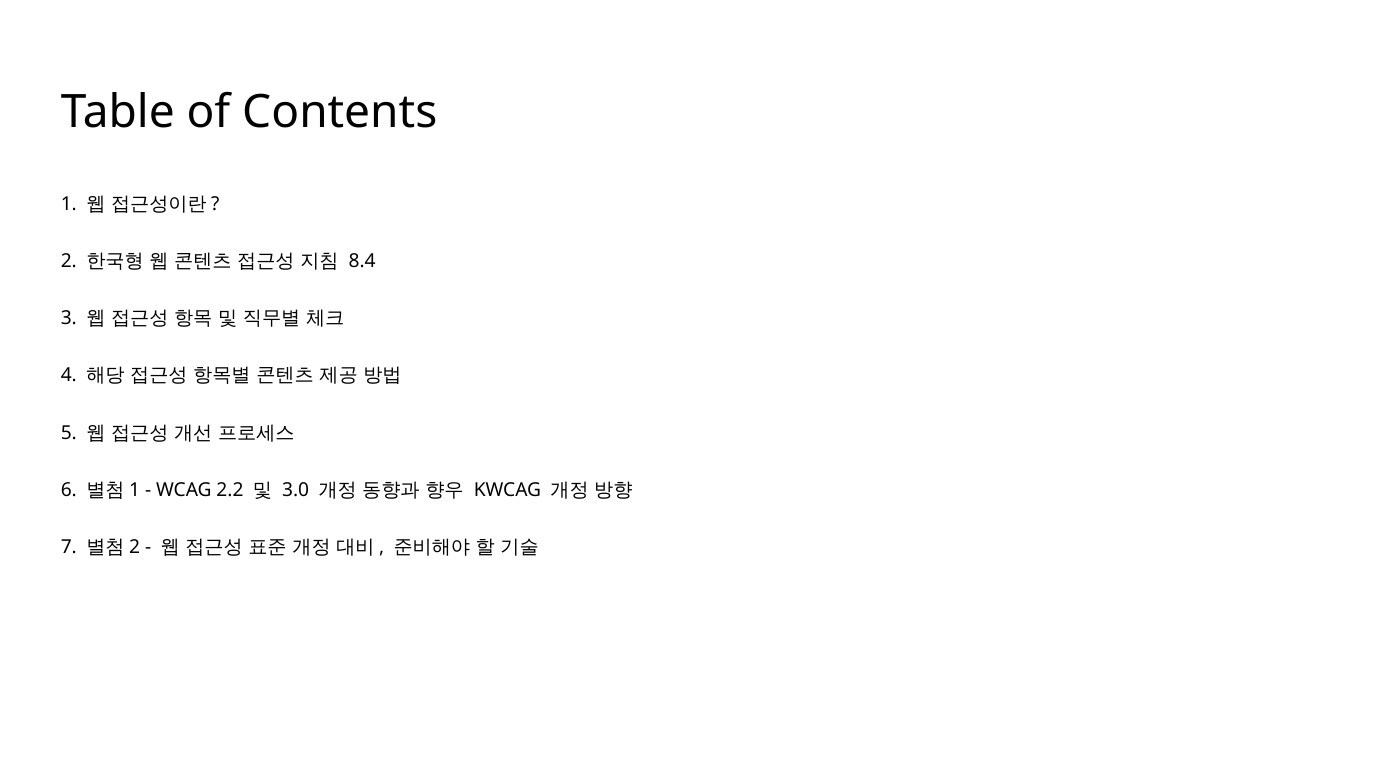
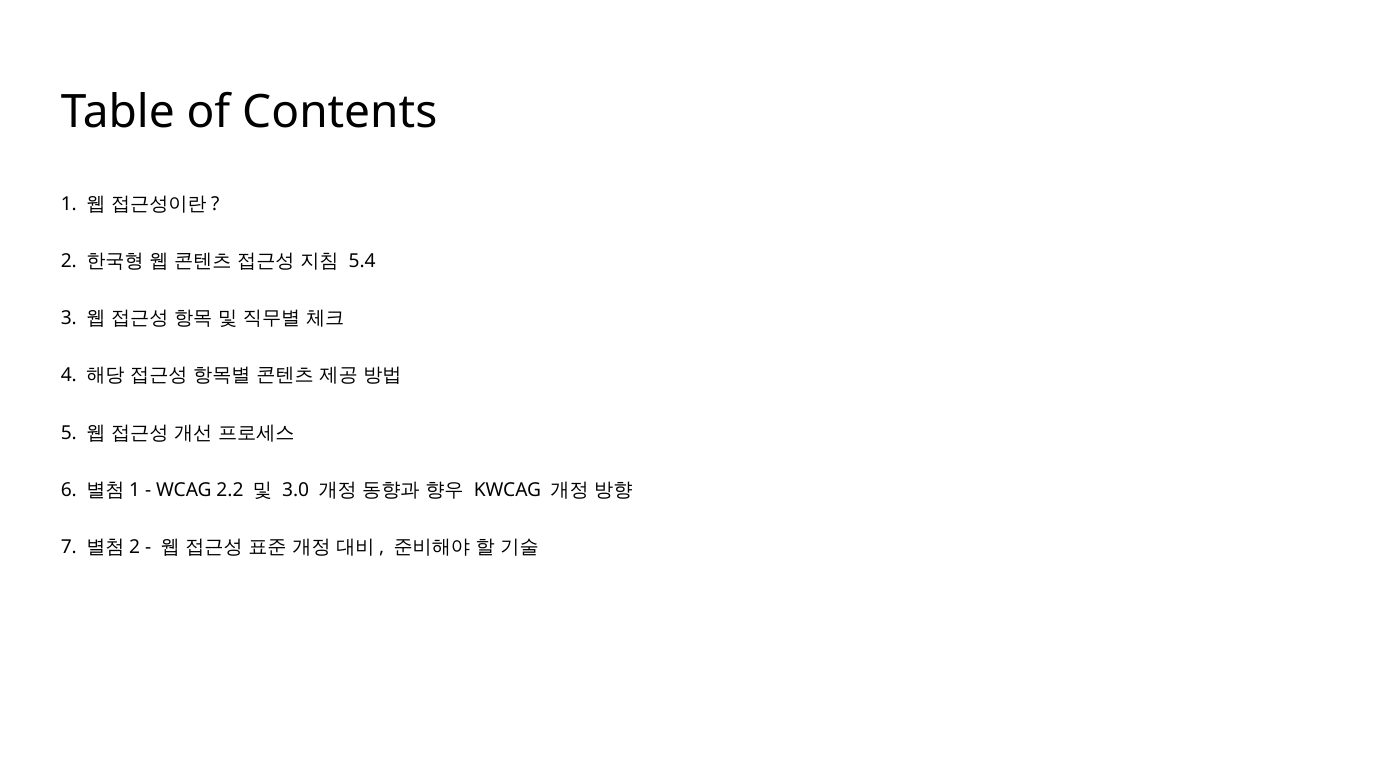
8.4: 8.4 -> 5.4
